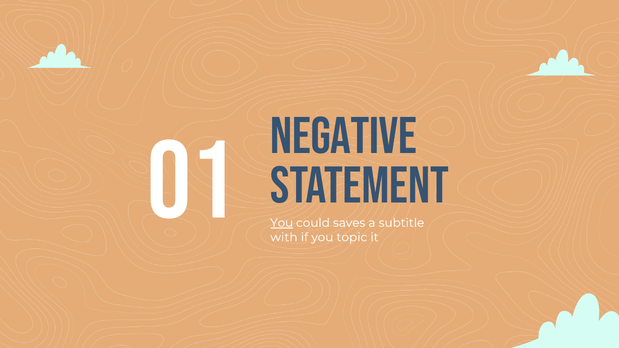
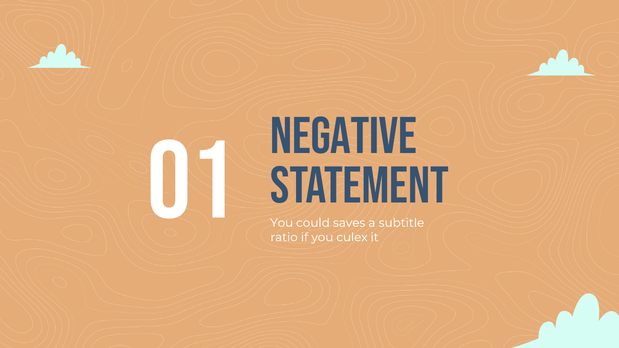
You at (282, 223) underline: present -> none
with: with -> ratio
topic: topic -> culex
